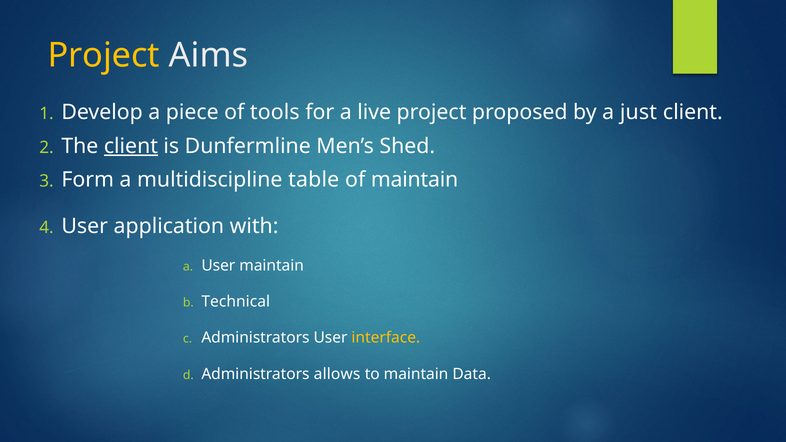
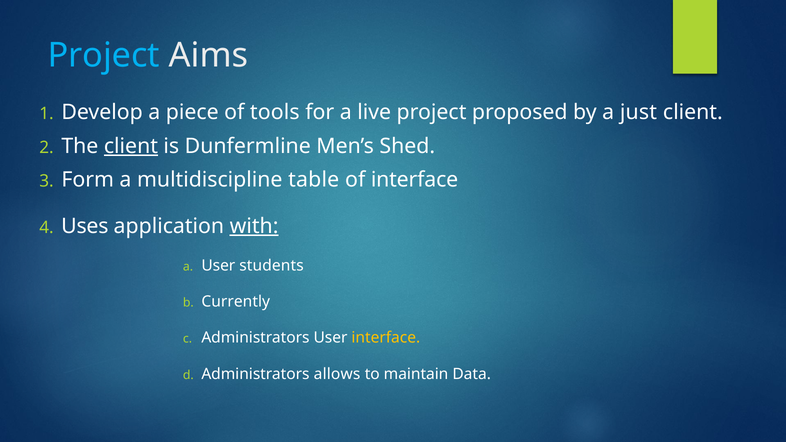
Project at (104, 55) colour: yellow -> light blue
of maintain: maintain -> interface
User at (85, 226): User -> Uses
with underline: none -> present
User maintain: maintain -> students
Technical: Technical -> Currently
